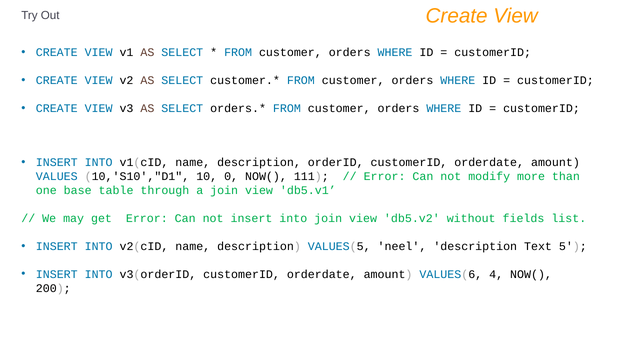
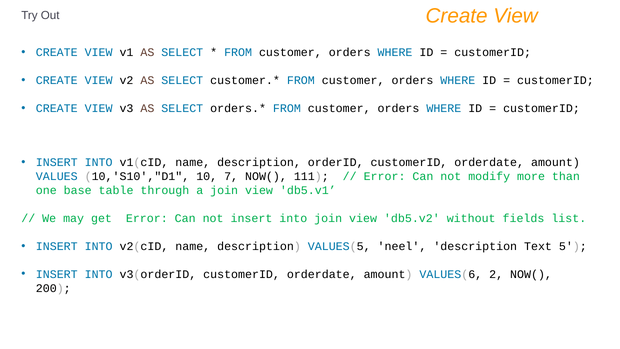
0: 0 -> 7
4: 4 -> 2
